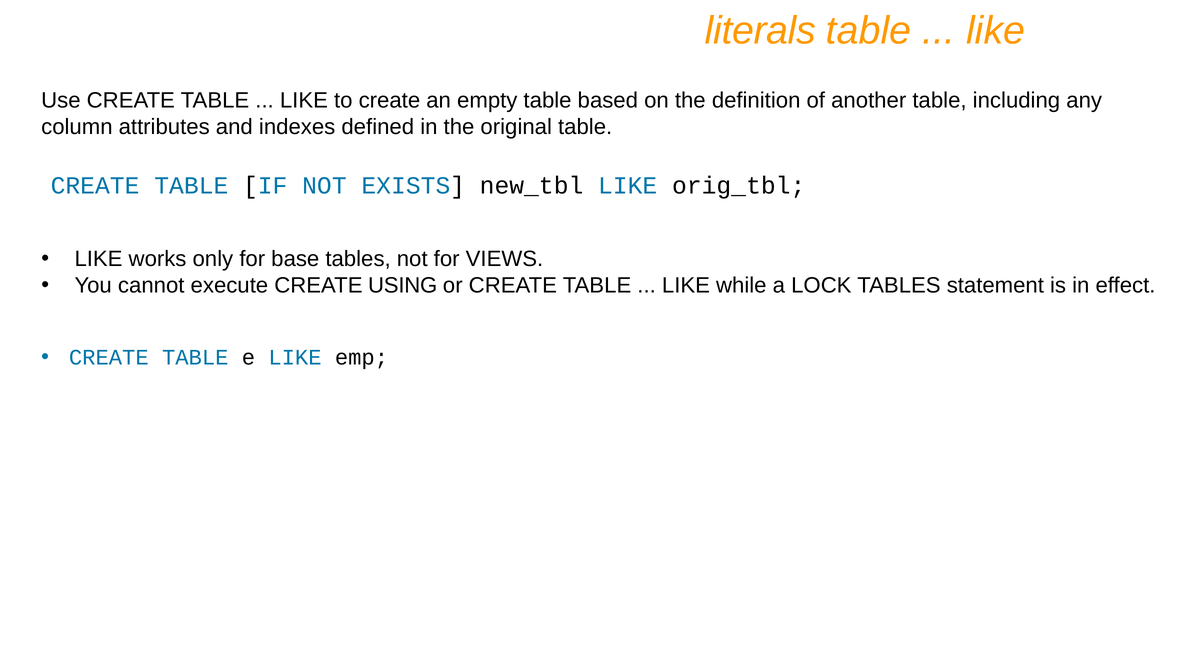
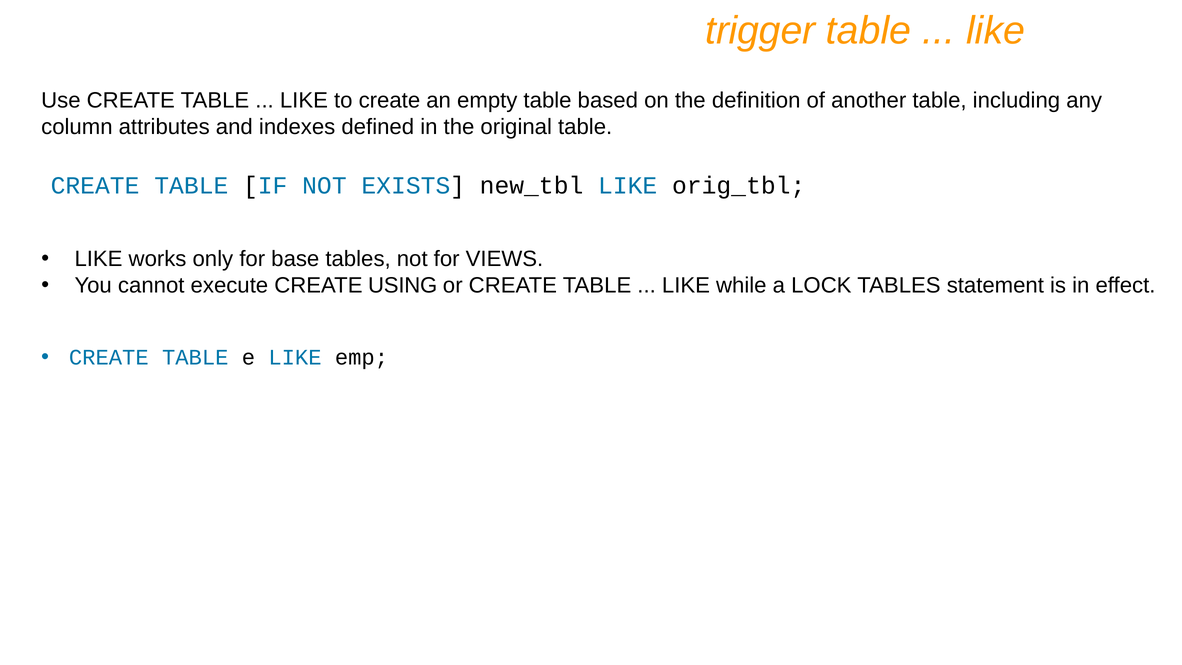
literals: literals -> trigger
